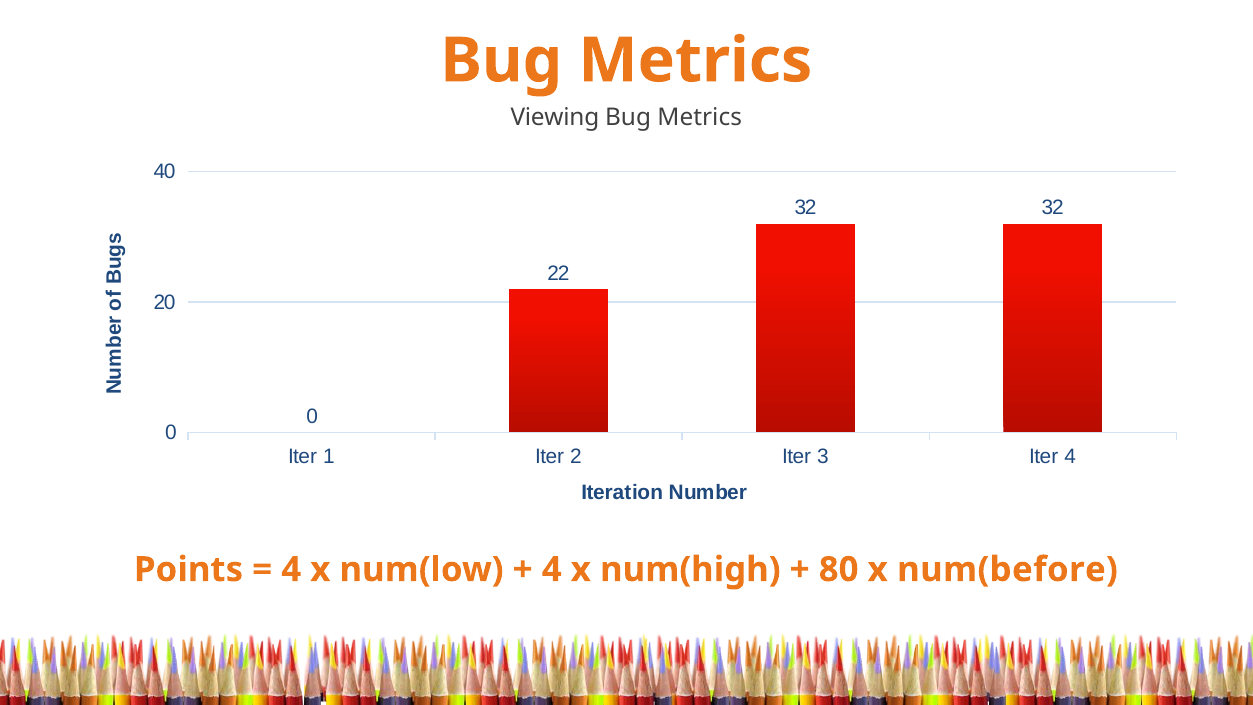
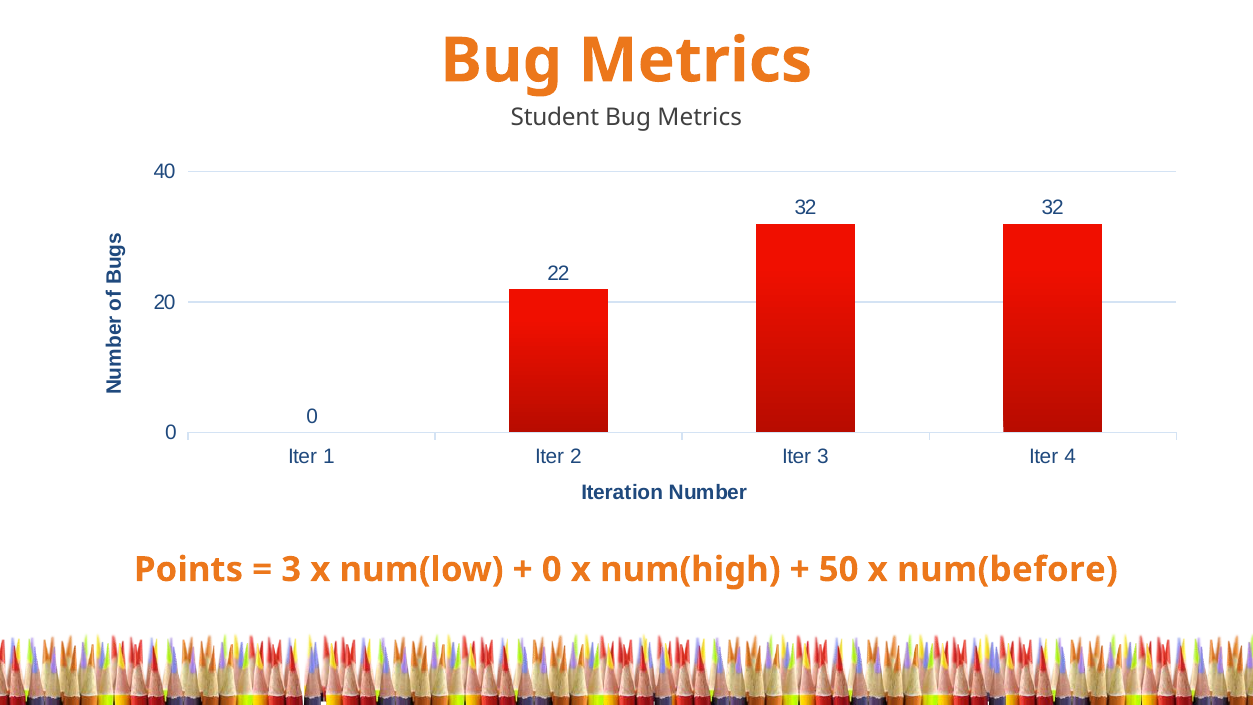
Viewing: Viewing -> Student
4 at (291, 569): 4 -> 3
4 at (552, 569): 4 -> 0
80: 80 -> 50
